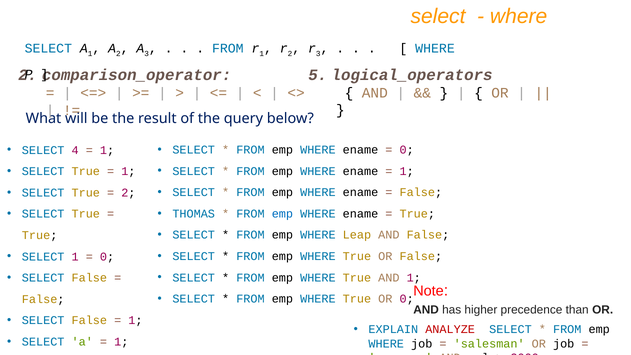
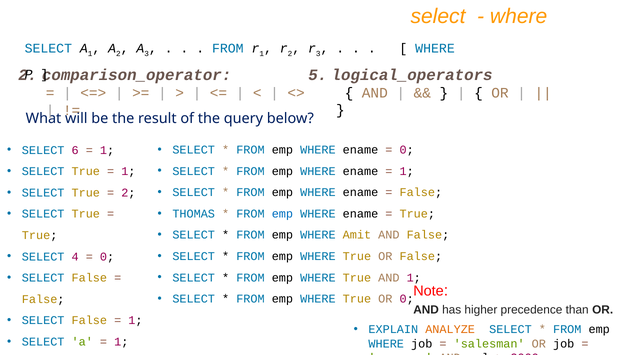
4: 4 -> 6
Leap: Leap -> Amit
SELECT 1: 1 -> 4
ANALYZE colour: red -> orange
